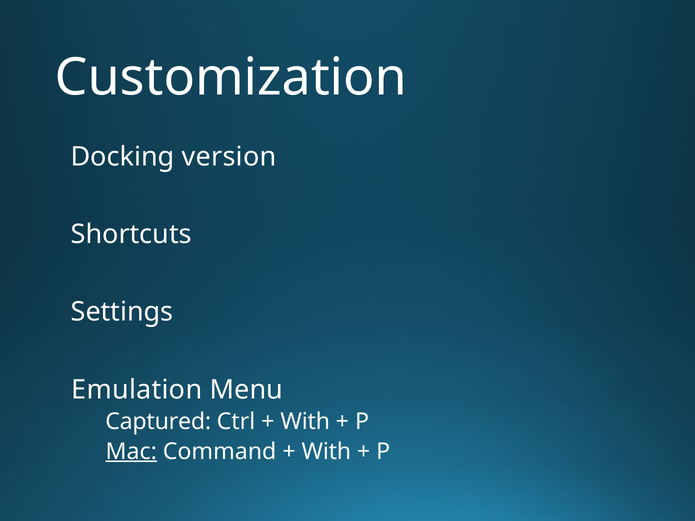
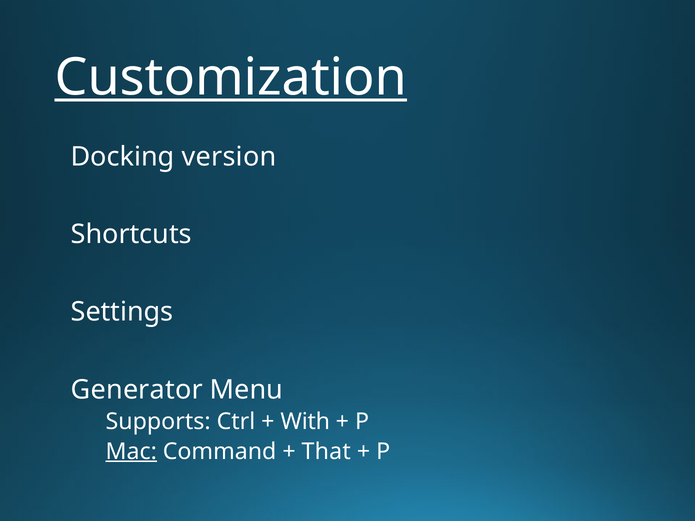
Customization underline: none -> present
Emulation: Emulation -> Generator
Captured: Captured -> Supports
With at (326, 452): With -> That
